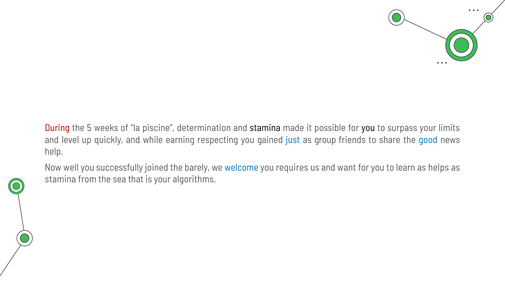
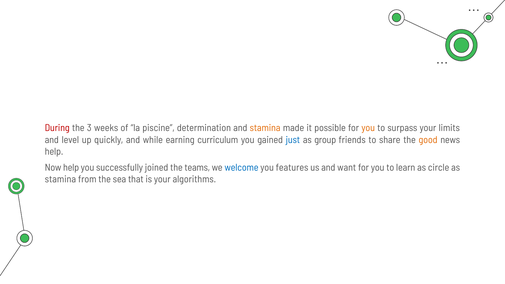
5: 5 -> 3
stamina at (265, 128) colour: black -> orange
you at (368, 128) colour: black -> orange
respecting: respecting -> curriculum
good colour: blue -> orange
Now well: well -> help
barely: barely -> teams
requires: requires -> features
helps: helps -> circle
